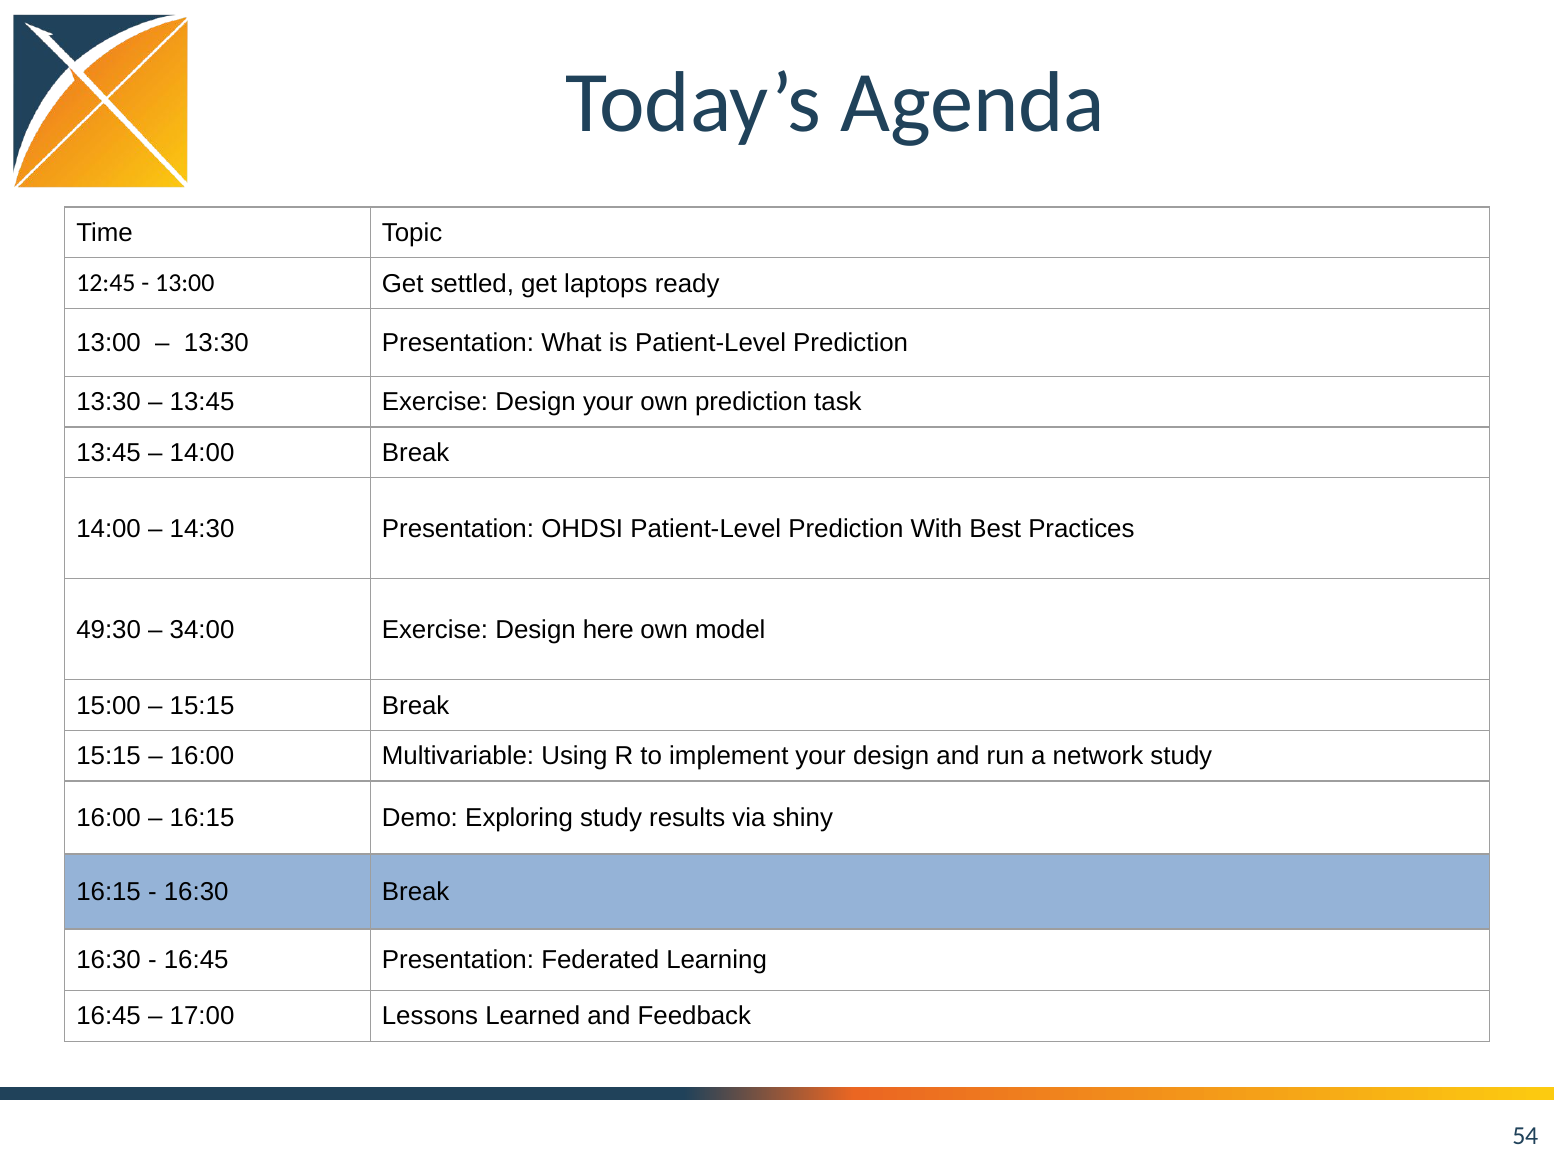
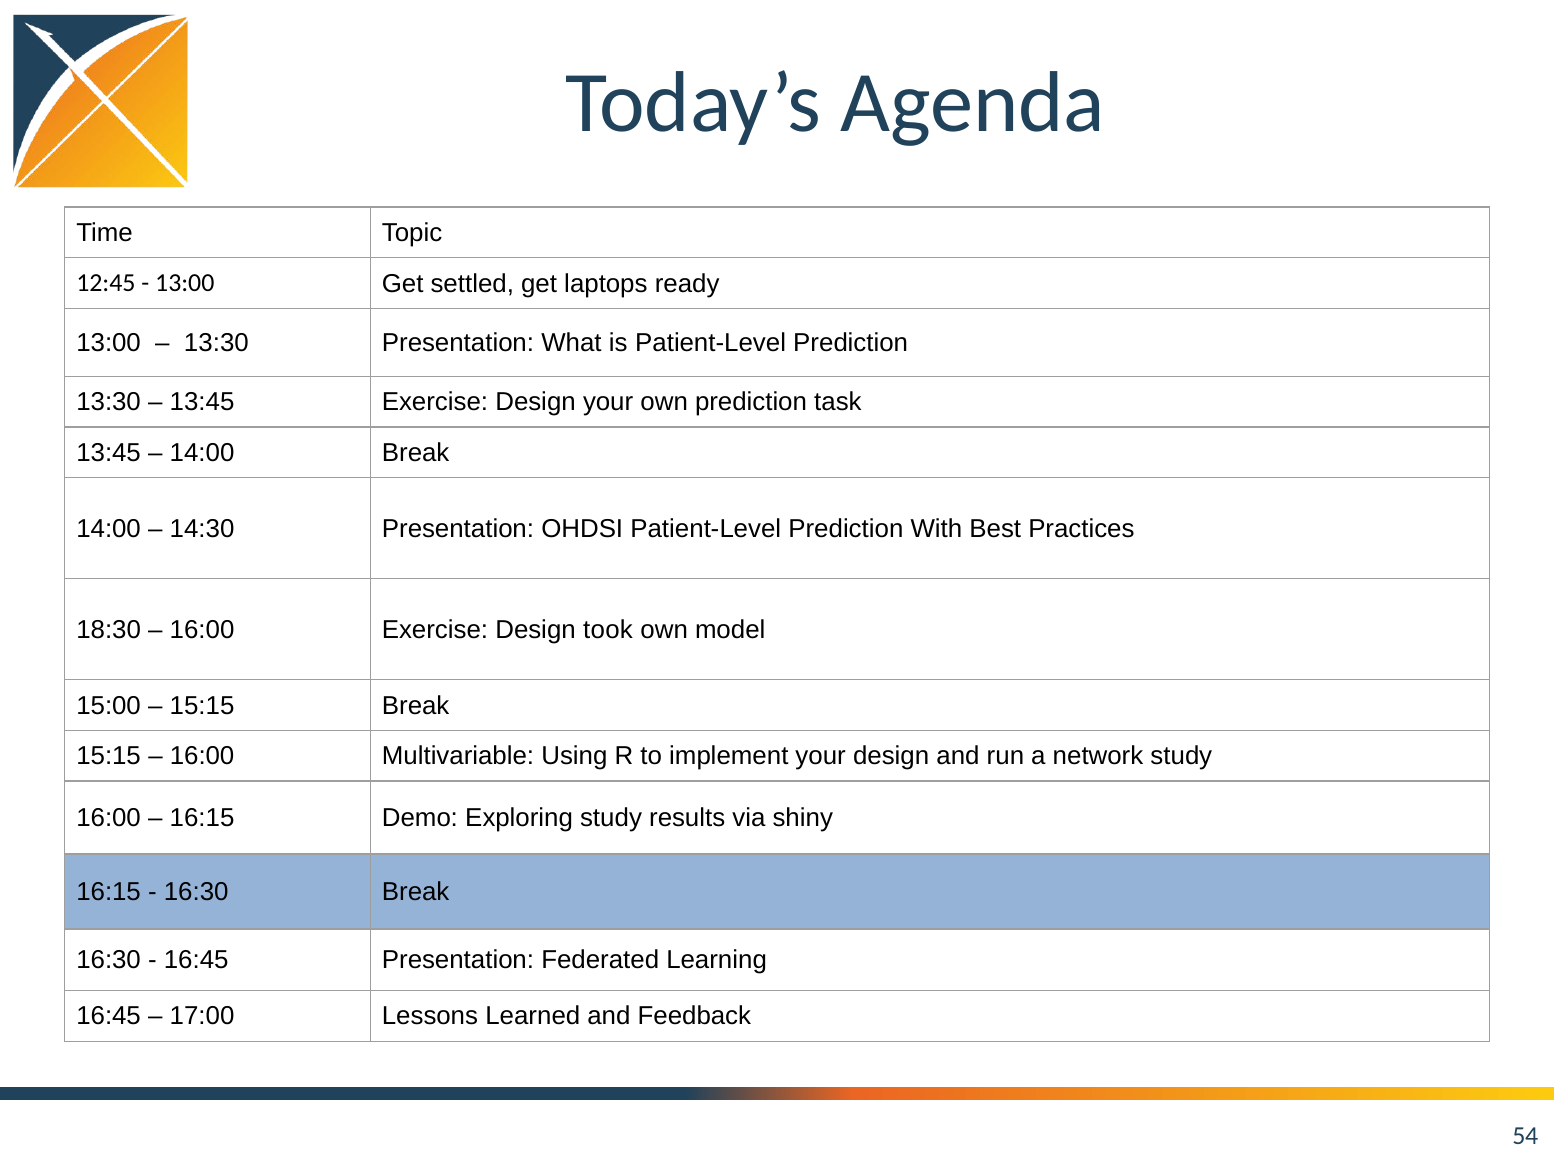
49:30: 49:30 -> 18:30
34:00 at (202, 630): 34:00 -> 16:00
here: here -> took
